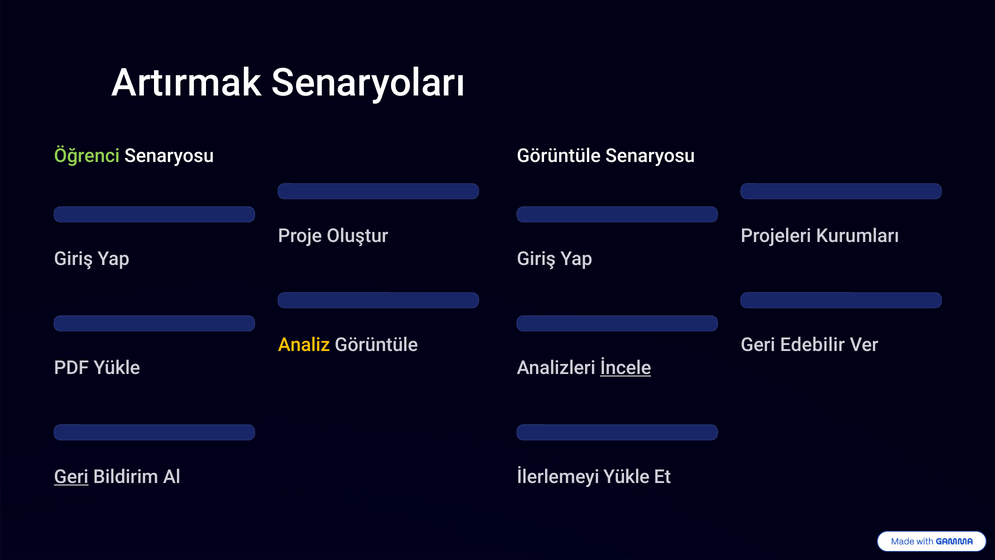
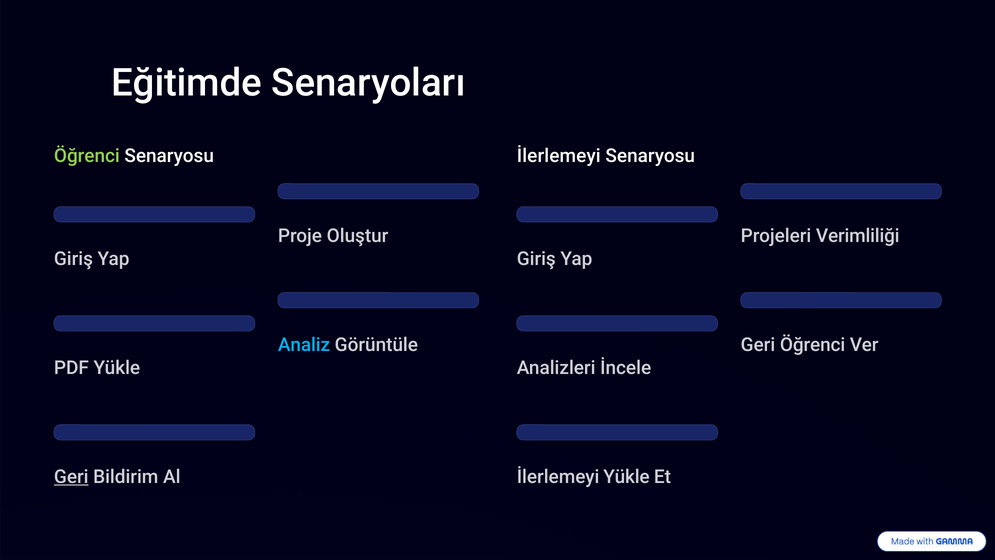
Artırmak: Artırmak -> Eğitimde
Görüntüle at (559, 156): Görüntüle -> İlerlemeyi
Kurumları: Kurumları -> Verimliliği
Analiz colour: yellow -> light blue
Geri Edebilir: Edebilir -> Öğrenci
İncele underline: present -> none
